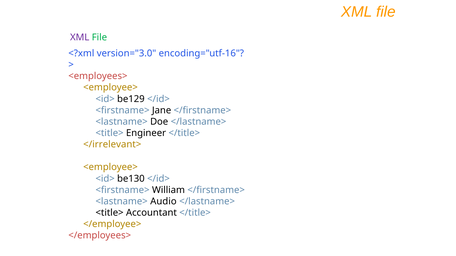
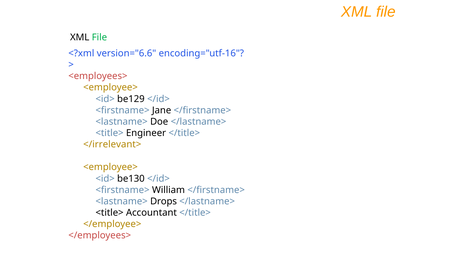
XML at (80, 37) colour: purple -> black
version="3.0: version="3.0 -> version="6.6
Audio: Audio -> Drops
